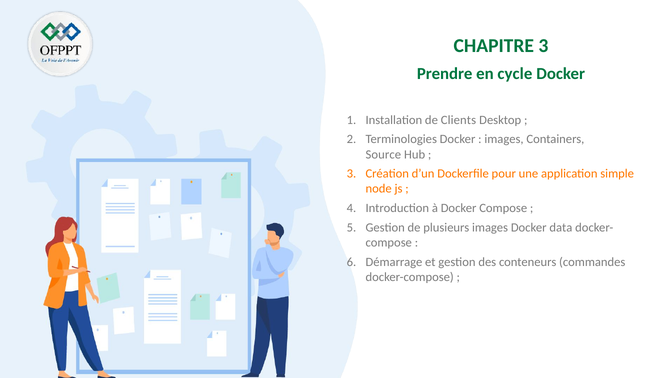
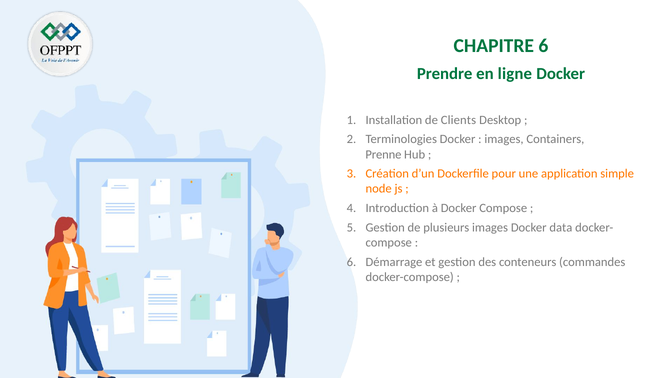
CHAPITRE 3: 3 -> 6
cycle: cycle -> ligne
Source: Source -> Prenne
